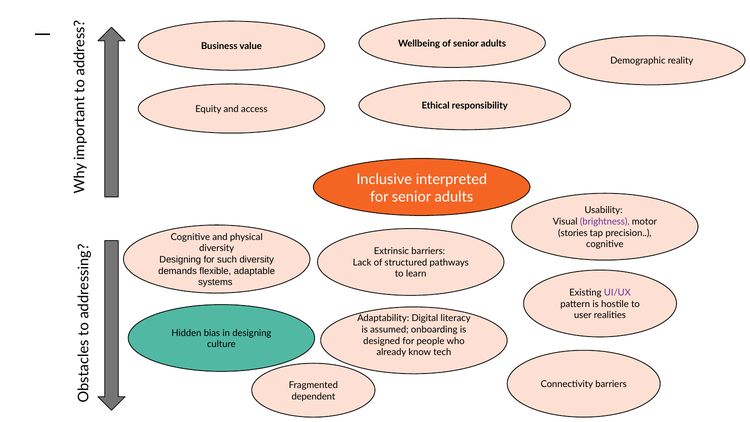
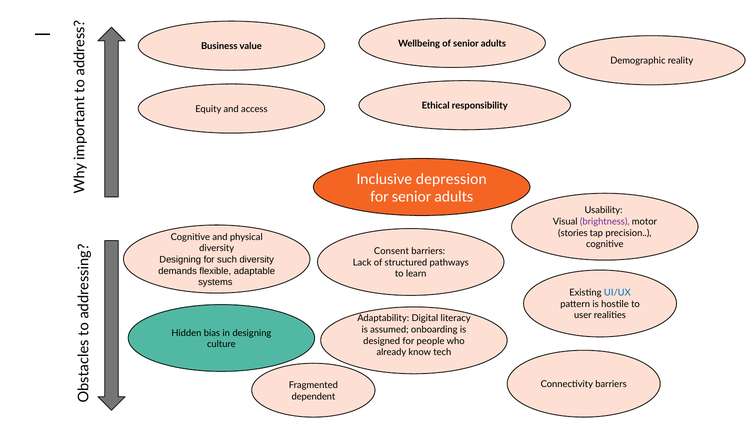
interpreted: interpreted -> depression
Extrinsic: Extrinsic -> Consent
UI/UX colour: purple -> blue
